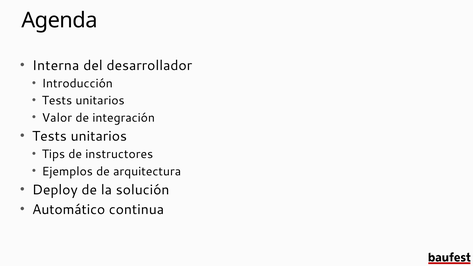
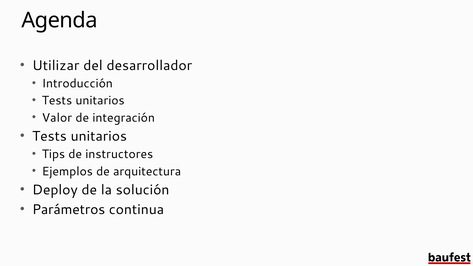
Interna: Interna -> Utilizar
Automático: Automático -> Parámetros
